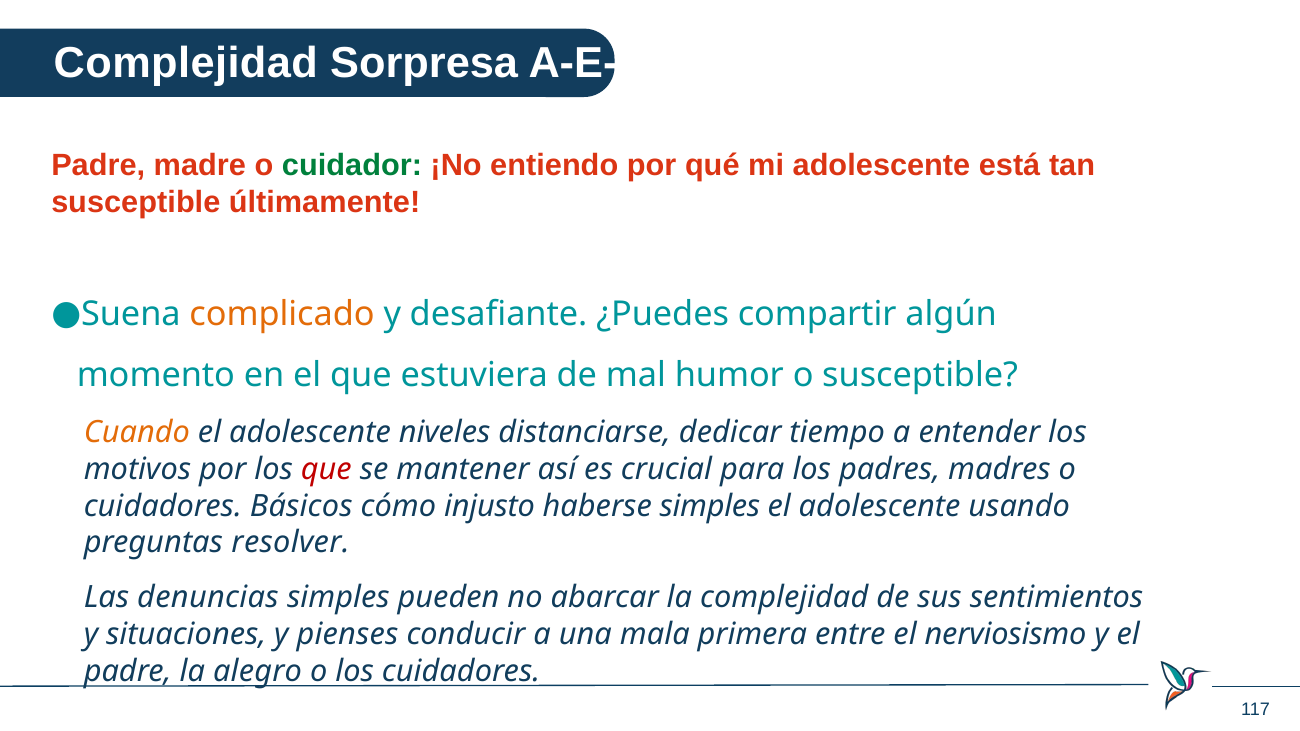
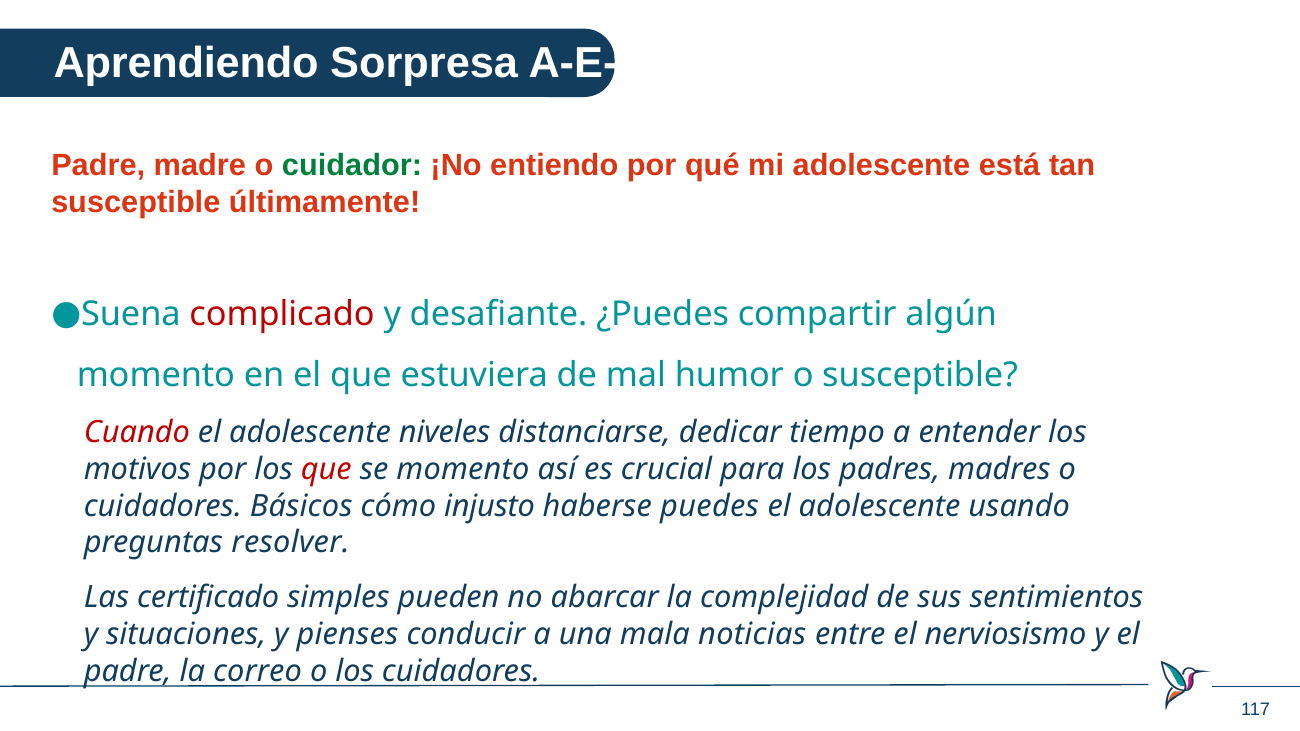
Complejidad at (186, 64): Complejidad -> Aprendiendo
complicado colour: orange -> red
Cuando colour: orange -> red
se mantener: mantener -> momento
haberse simples: simples -> puedes
denuncias: denuncias -> certificado
primera: primera -> noticias
alegro: alegro -> correo
